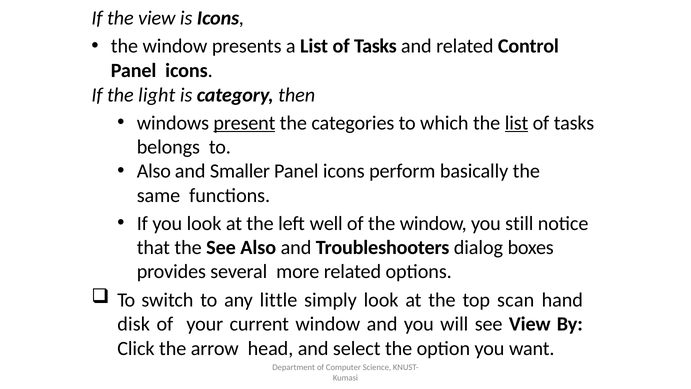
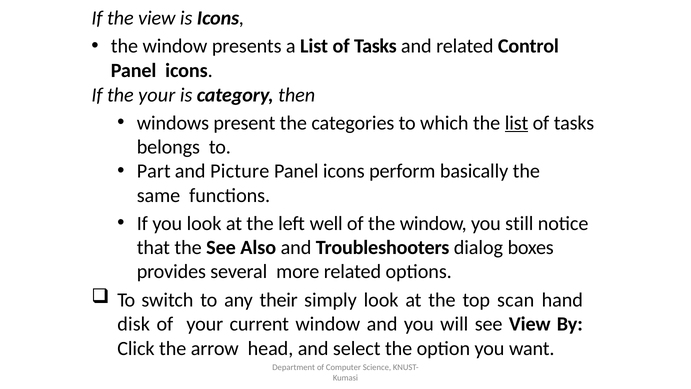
the light: light -> your
present underline: present -> none
Also at (154, 171): Also -> Part
Smaller: Smaller -> Picture
little: little -> their
